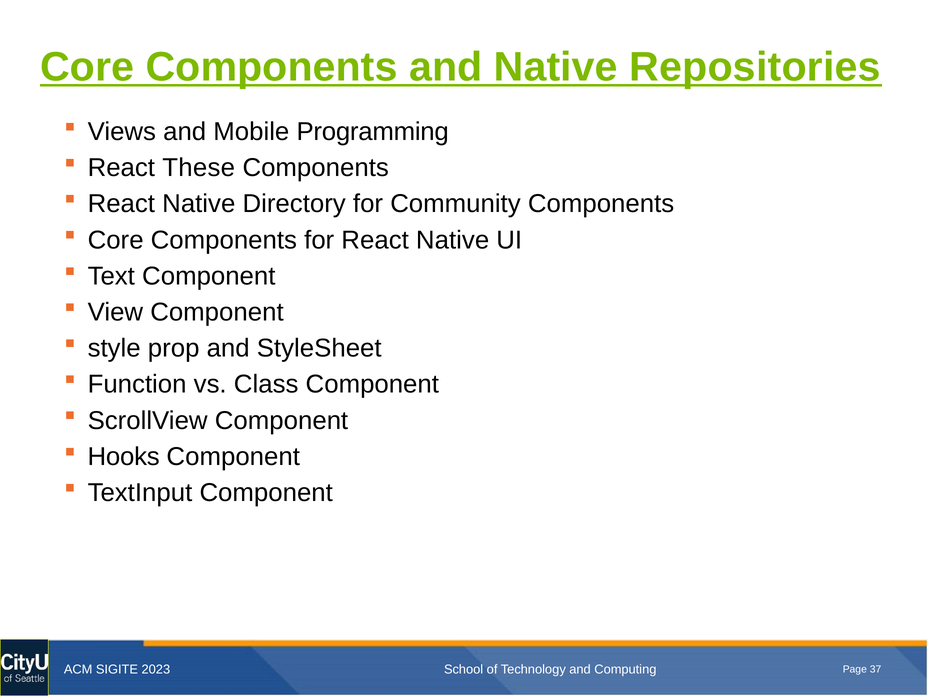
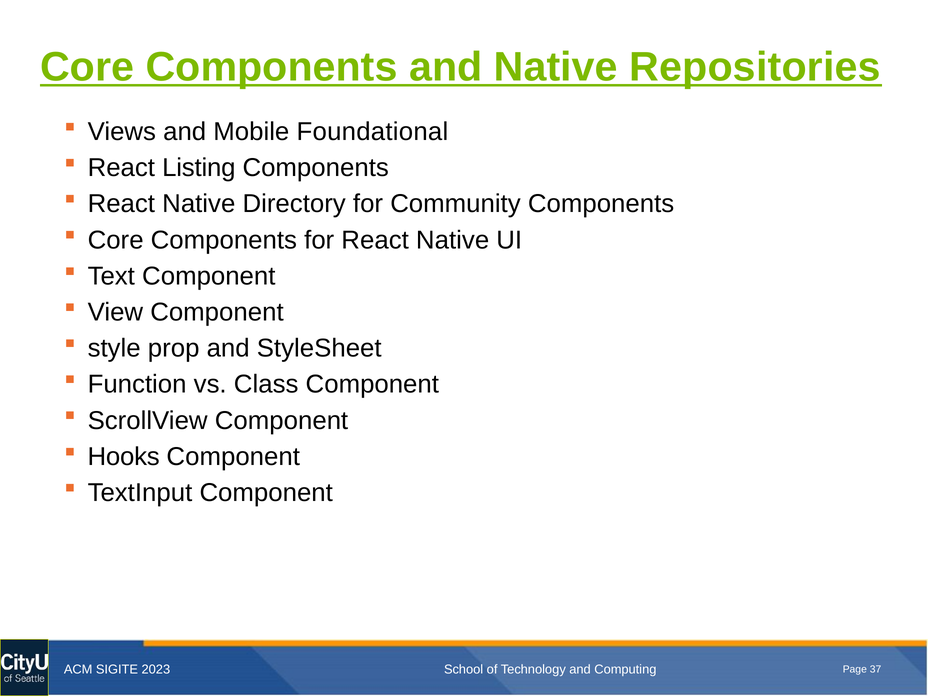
Programming: Programming -> Foundational
These: These -> Listing
